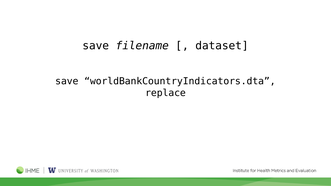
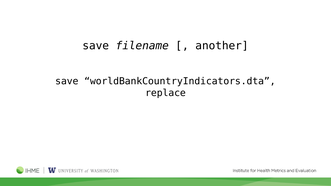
dataset: dataset -> another
